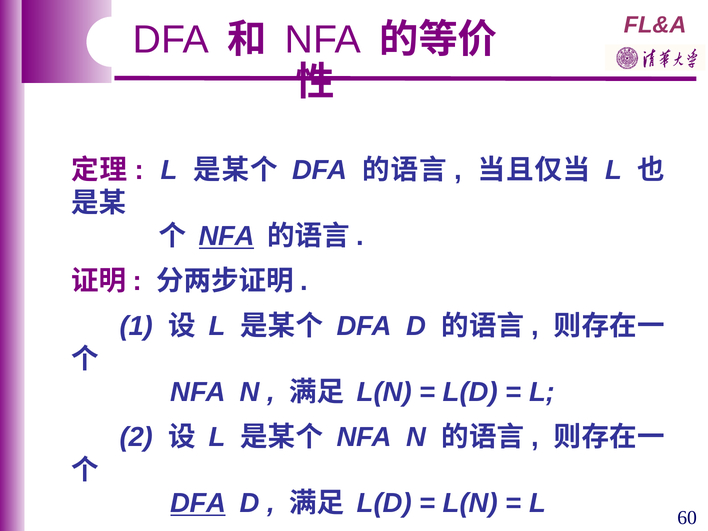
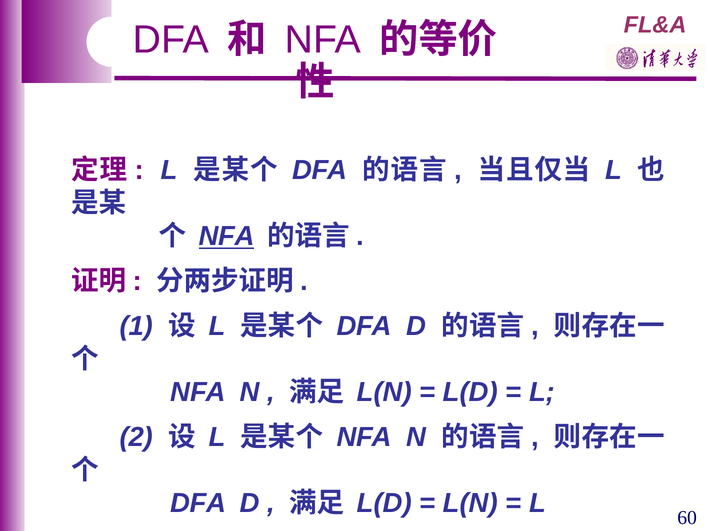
DFA at (198, 503) underline: present -> none
